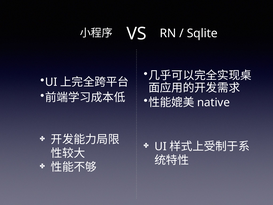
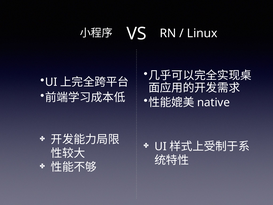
Sqlite: Sqlite -> Linux
